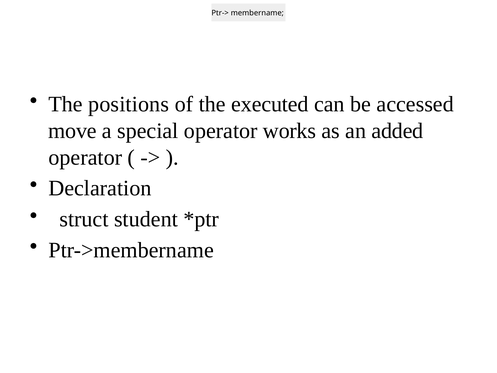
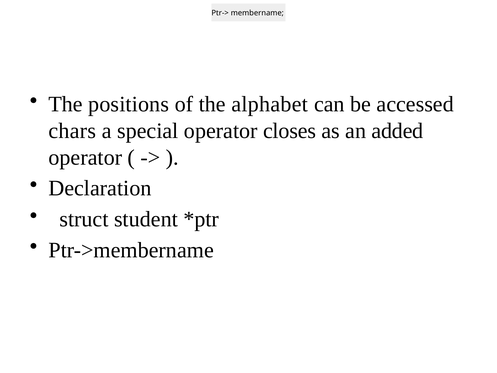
executed: executed -> alphabet
move: move -> chars
works: works -> closes
